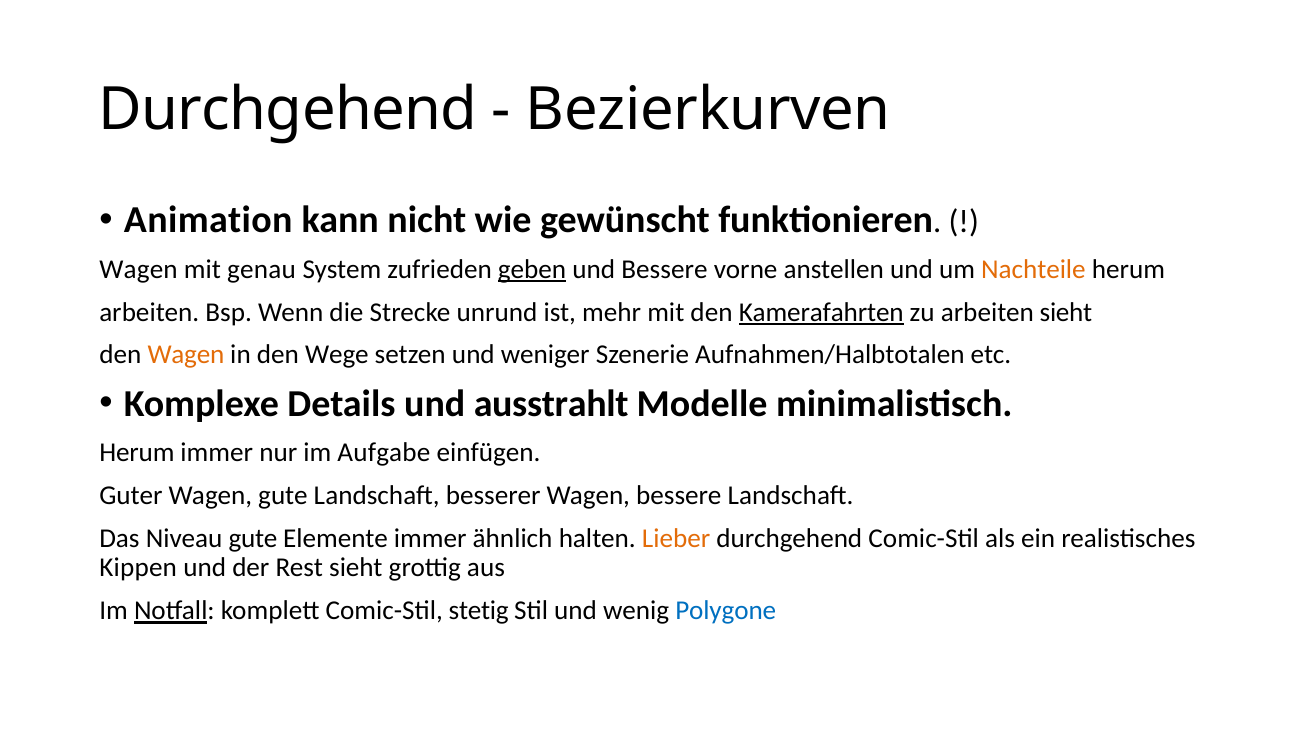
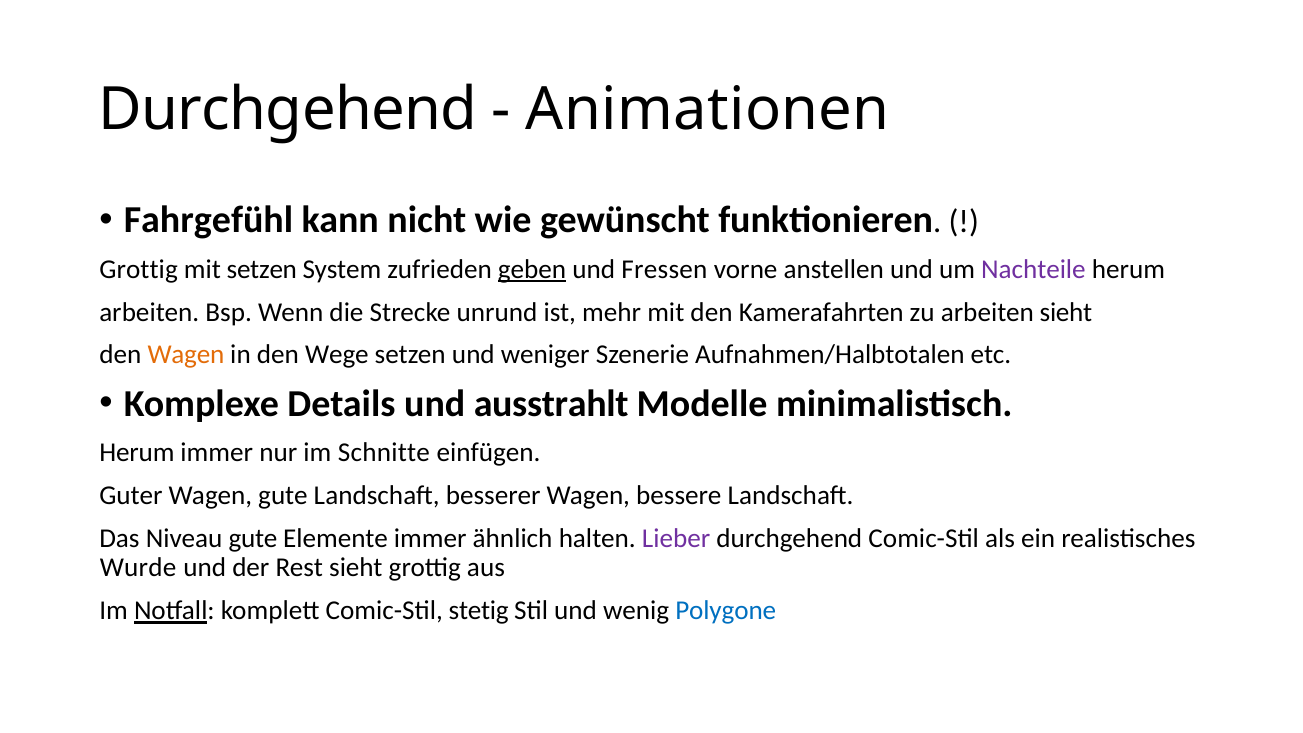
Bezierkurven: Bezierkurven -> Animationen
Animation: Animation -> Fahrgefühl
Wagen at (139, 269): Wagen -> Grottig
mit genau: genau -> setzen
und Bessere: Bessere -> Fressen
Nachteile colour: orange -> purple
Kamerafahrten underline: present -> none
Aufgabe: Aufgabe -> Schnitte
Lieber colour: orange -> purple
Kippen: Kippen -> Wurde
